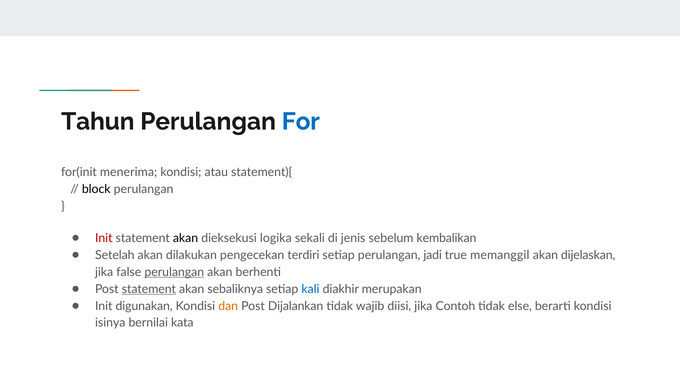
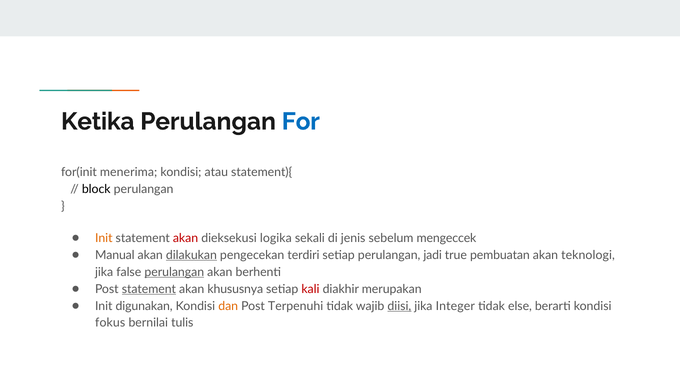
Tahun: Tahun -> Ketika
Init at (104, 238) colour: red -> orange
akan at (186, 238) colour: black -> red
kembalikan: kembalikan -> mengeccek
Setelah: Setelah -> Manual
dilakukan underline: none -> present
memanggil: memanggil -> pembuatan
dijelaskan: dijelaskan -> teknologi
sebaliknya: sebaliknya -> khususnya
kali colour: blue -> red
Dijalankan: Dijalankan -> Terpenuhi
diisi underline: none -> present
Contoh: Contoh -> Integer
isinya: isinya -> fokus
kata: kata -> tulis
